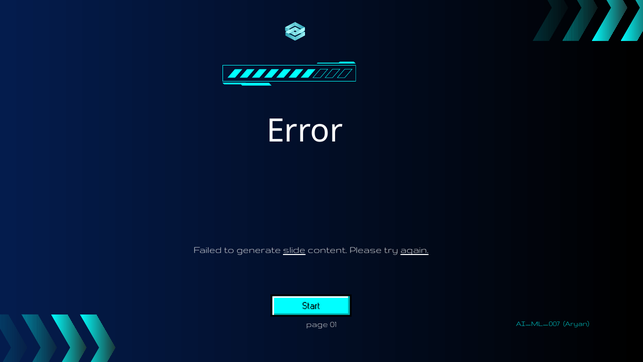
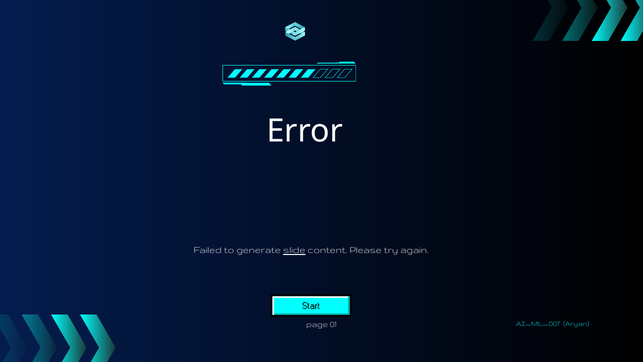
again underline: present -> none
